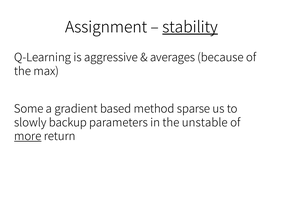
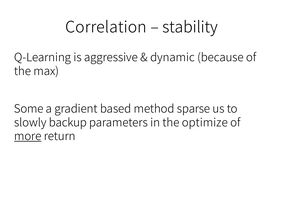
Assignment: Assignment -> Correlation
stability underline: present -> none
averages: averages -> dynamic
unstable: unstable -> optimize
